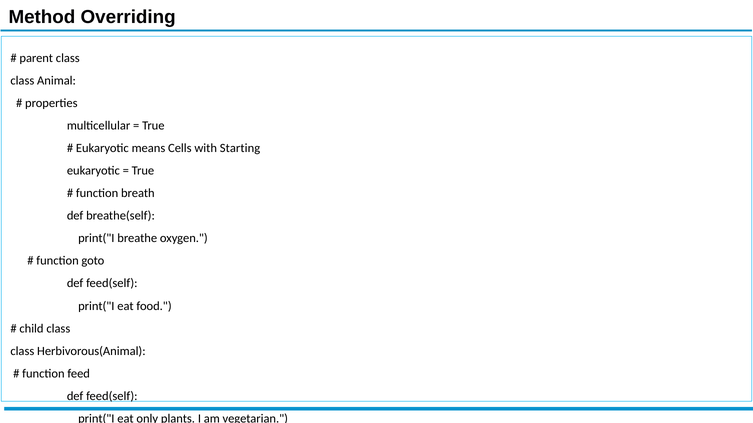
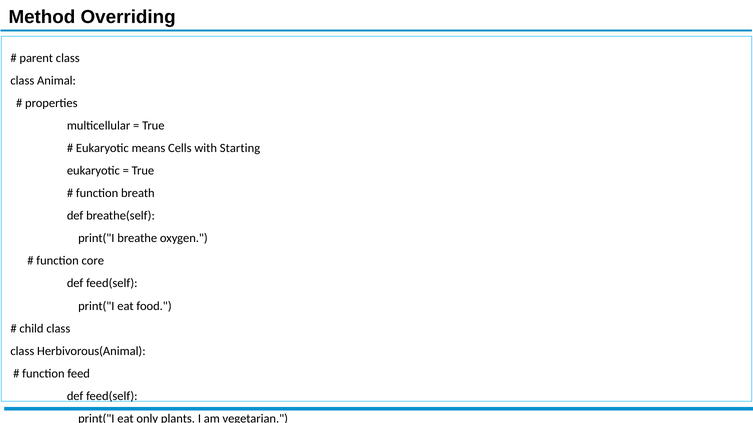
goto: goto -> core
